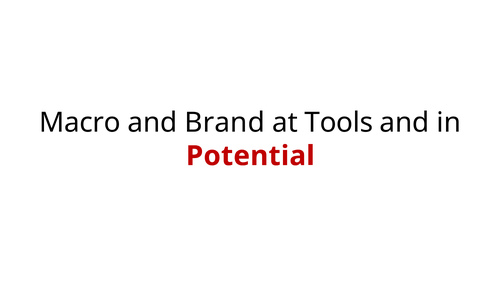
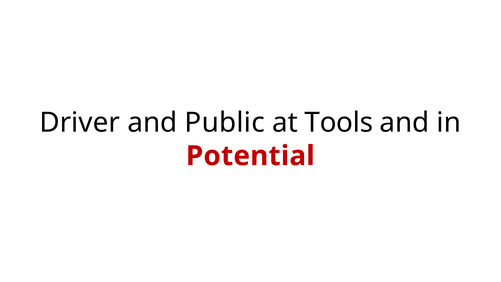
Macro: Macro -> Driver
Brand: Brand -> Public
